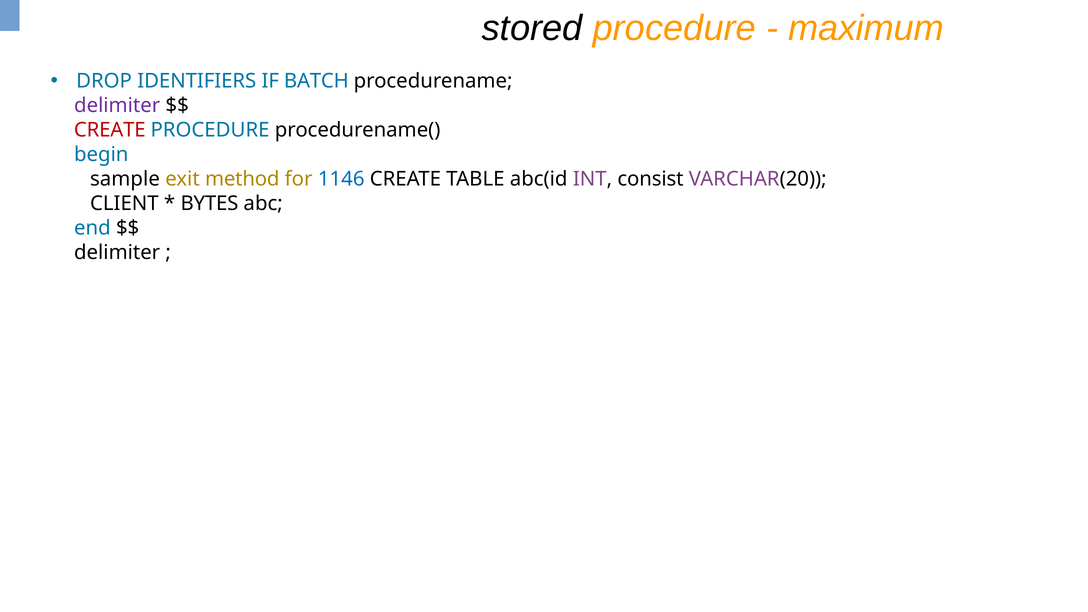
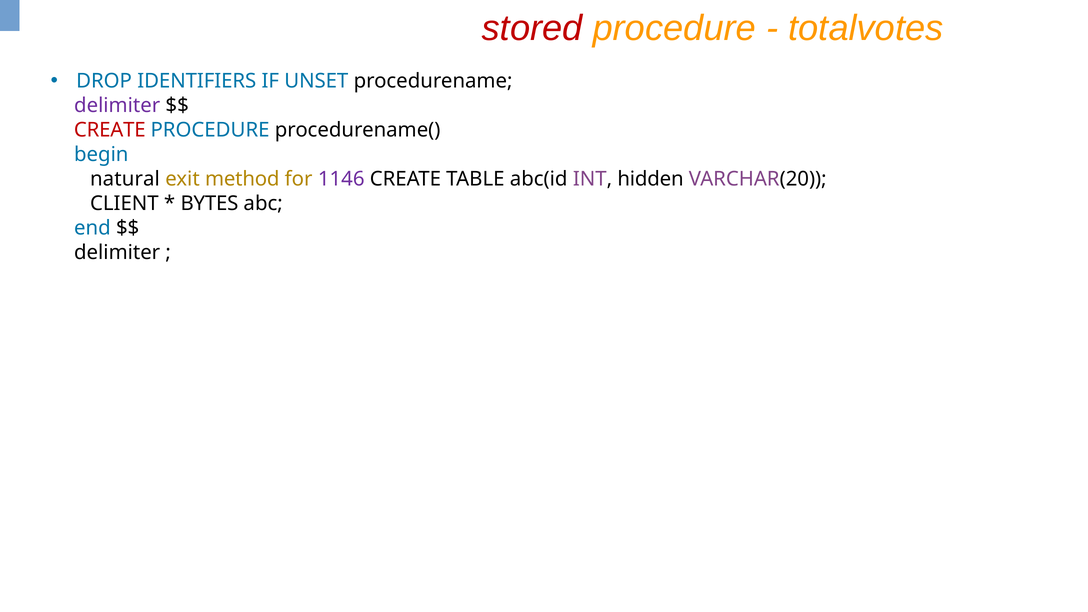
stored colour: black -> red
maximum: maximum -> totalvotes
BATCH: BATCH -> UNSET
sample: sample -> natural
1146 colour: blue -> purple
consist: consist -> hidden
